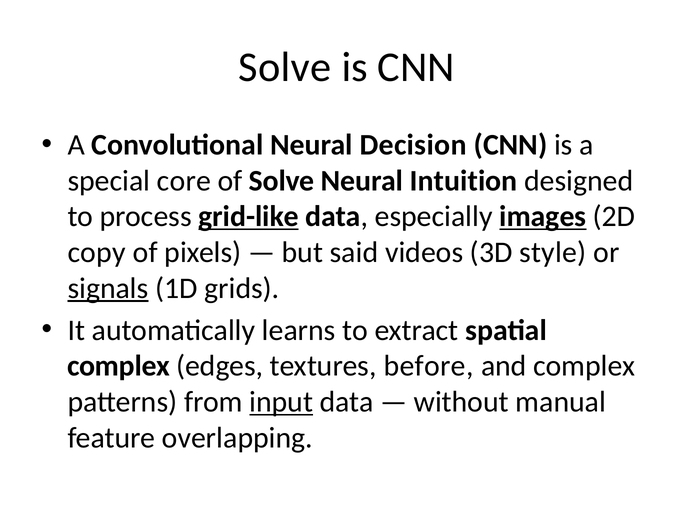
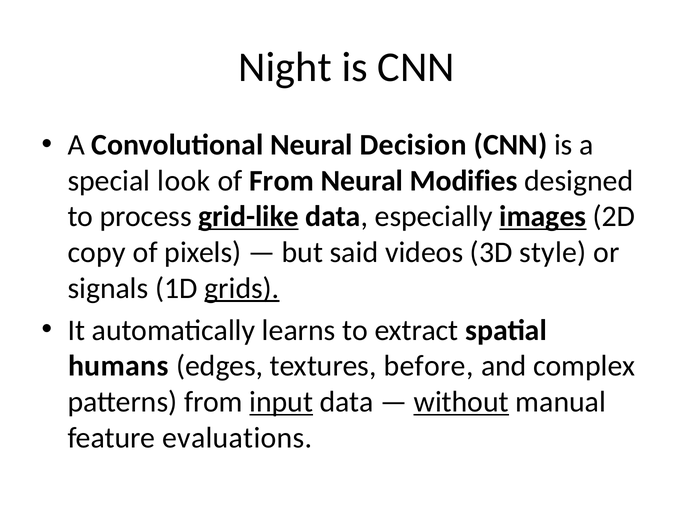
Solve at (285, 67): Solve -> Night
core: core -> look
of Solve: Solve -> From
Intuition: Intuition -> Modifies
signals underline: present -> none
grids underline: none -> present
complex at (119, 366): complex -> humans
without underline: none -> present
overlapping: overlapping -> evaluations
